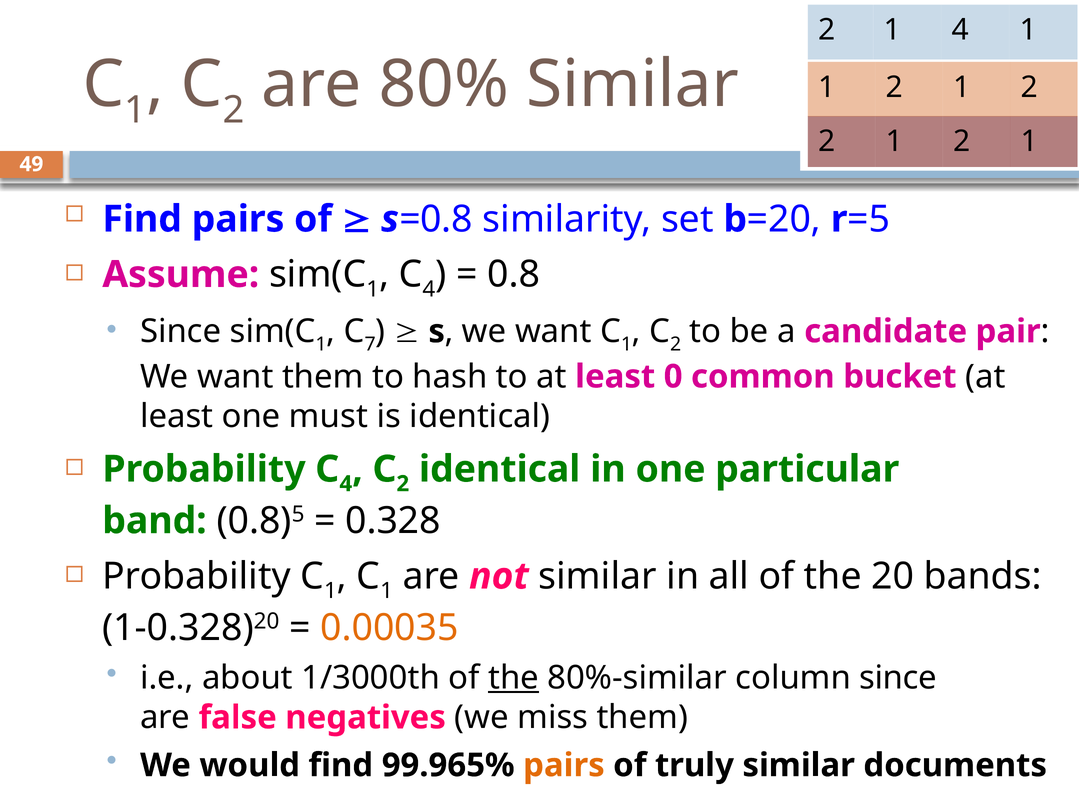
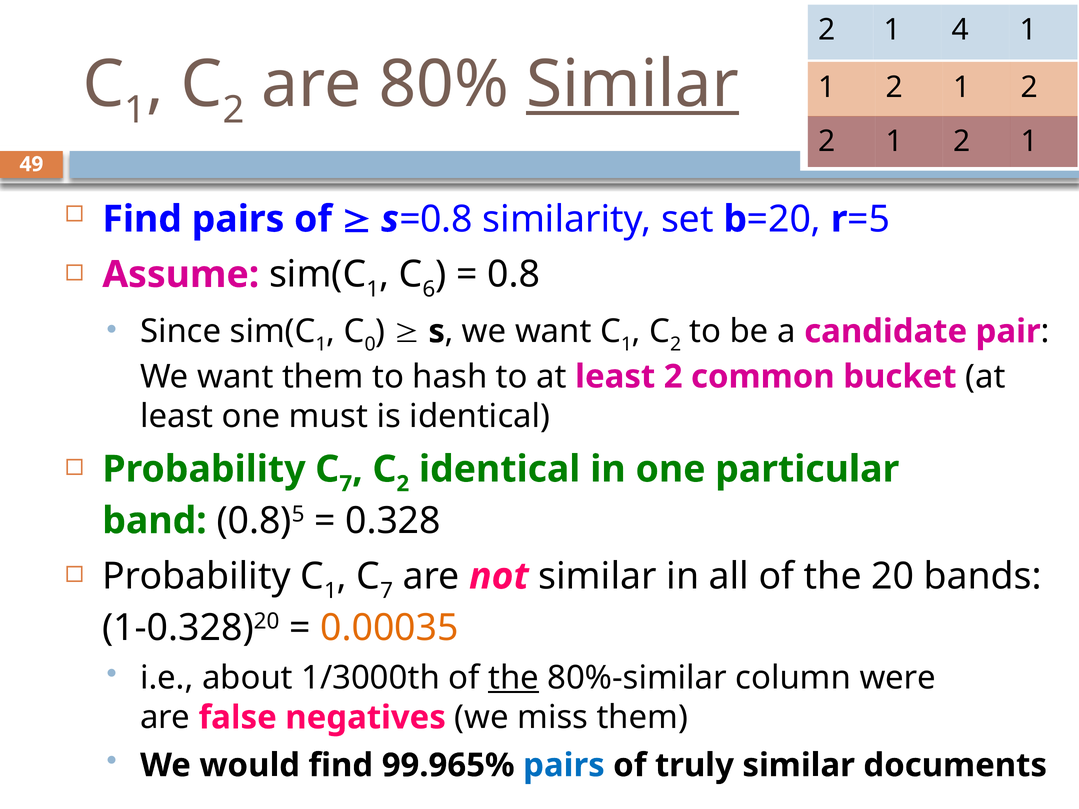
Similar at (632, 85) underline: none -> present
4 at (429, 289): 4 -> 6
7: 7 -> 0
least 0: 0 -> 2
4 at (346, 484): 4 -> 7
1 at (387, 591): 1 -> 7
column since: since -> were
pairs at (564, 766) colour: orange -> blue
